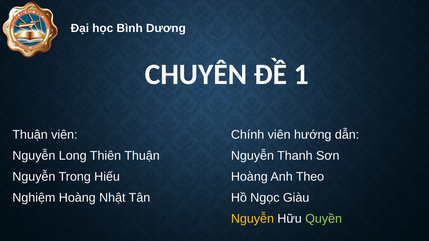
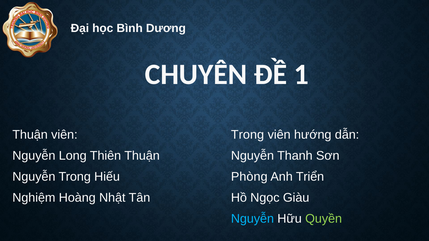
Chính at (248, 135): Chính -> Trong
Hoàng at (249, 177): Hoàng -> Phòng
Theo: Theo -> Triển
Nguyễn at (252, 219) colour: yellow -> light blue
